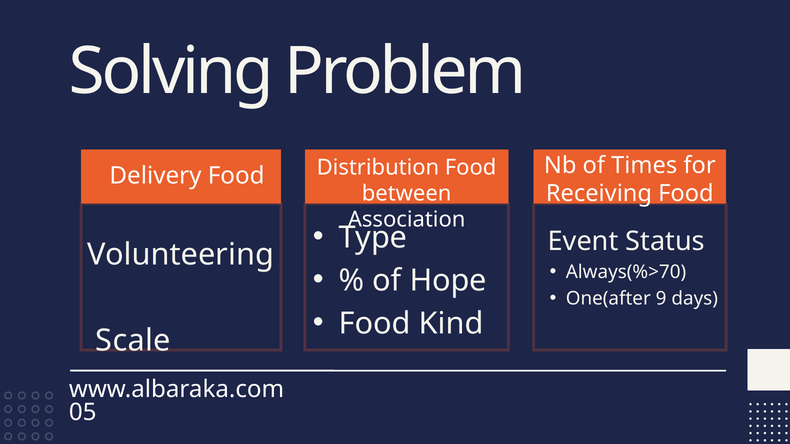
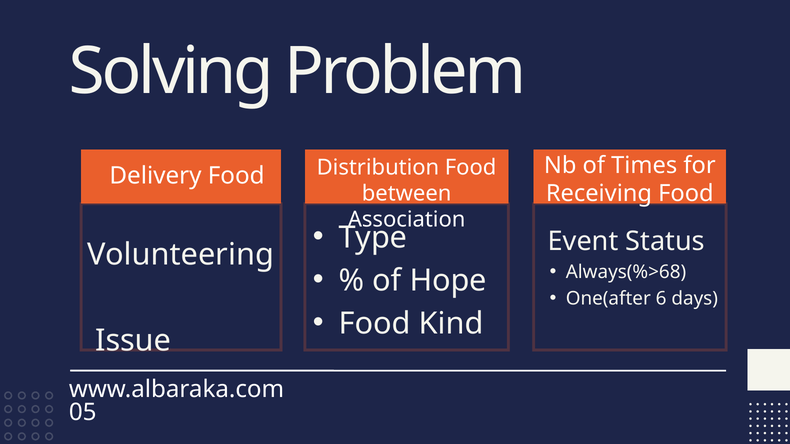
Always(%>70: Always(%>70 -> Always(%>68
9: 9 -> 6
Scale: Scale -> Issue
